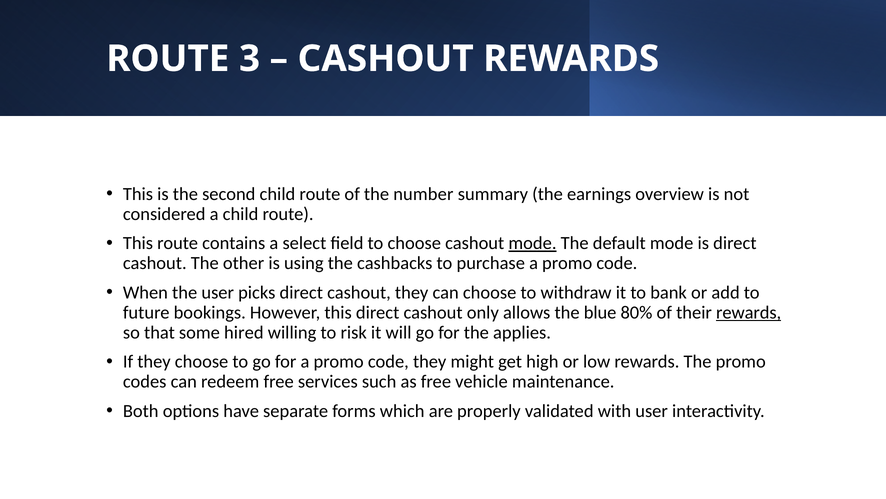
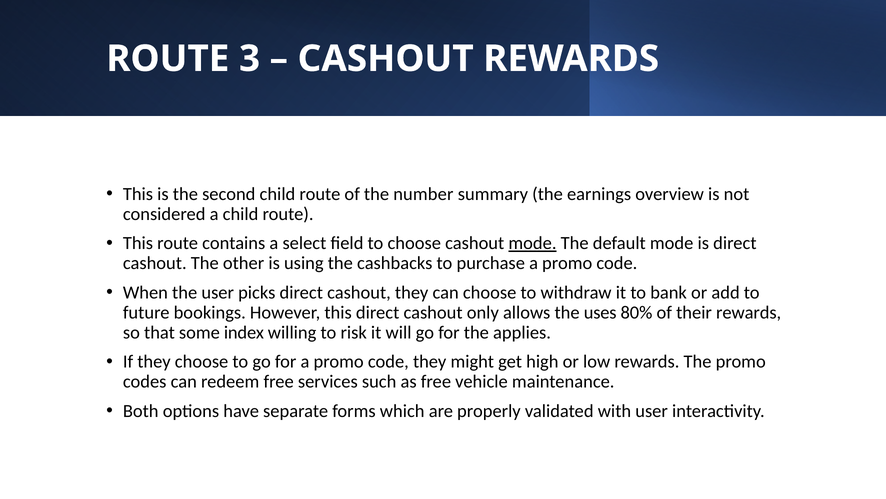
blue: blue -> uses
rewards at (749, 312) underline: present -> none
hired: hired -> index
